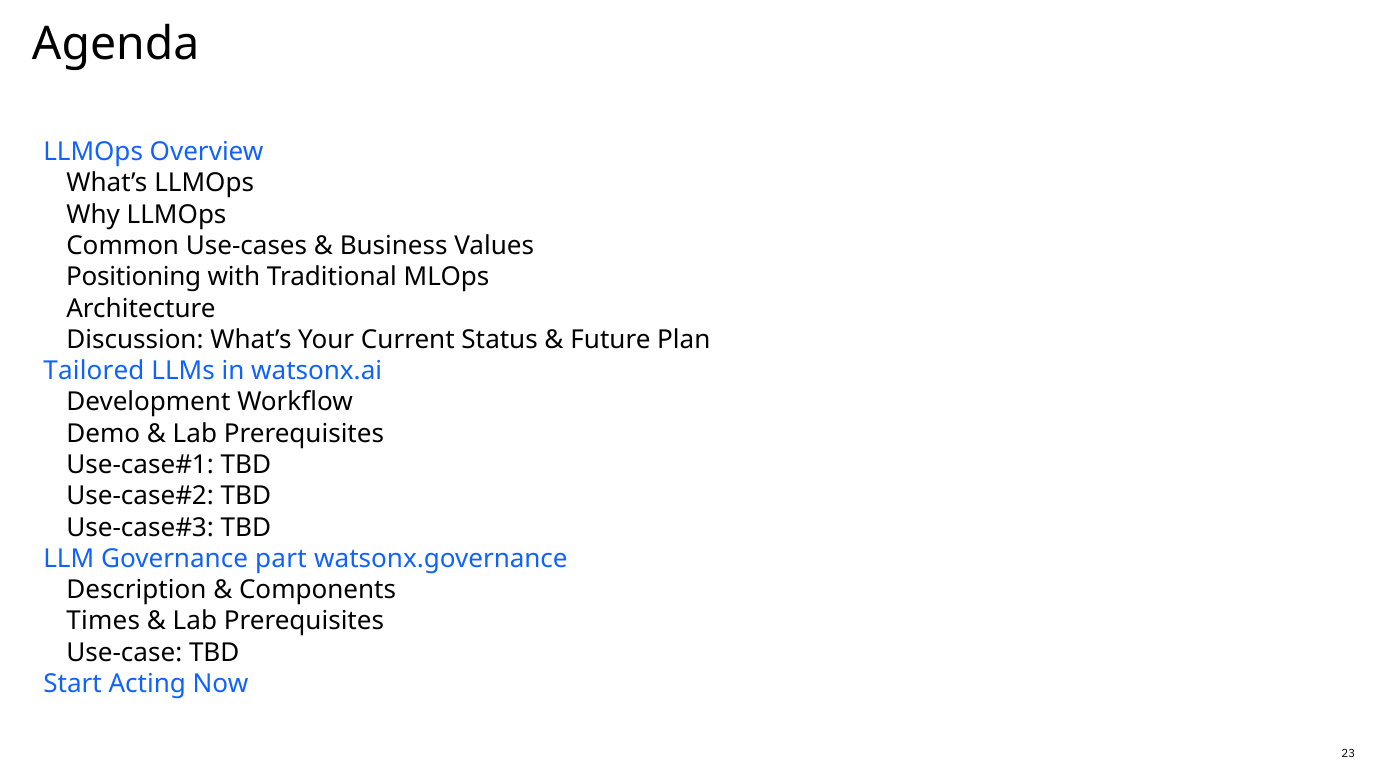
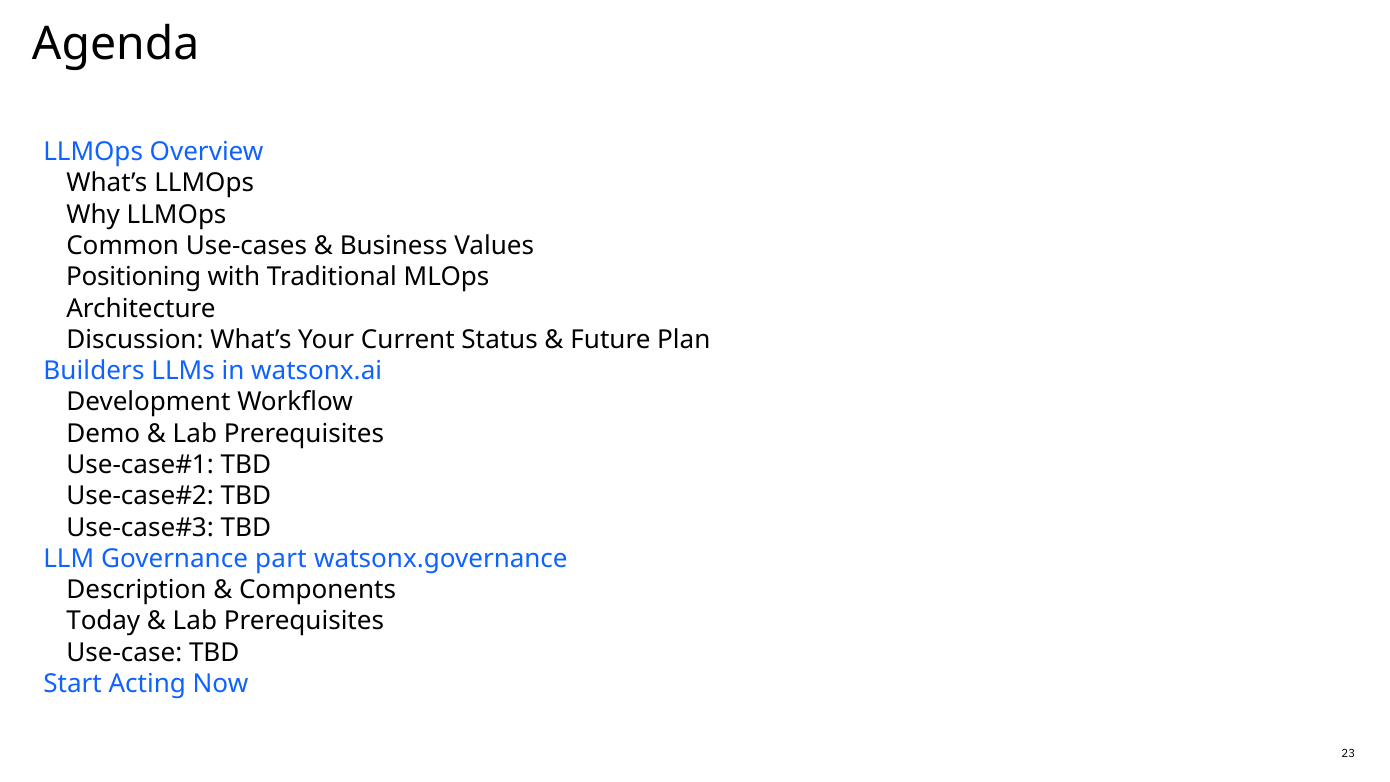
Tailored: Tailored -> Builders
Times: Times -> Today
